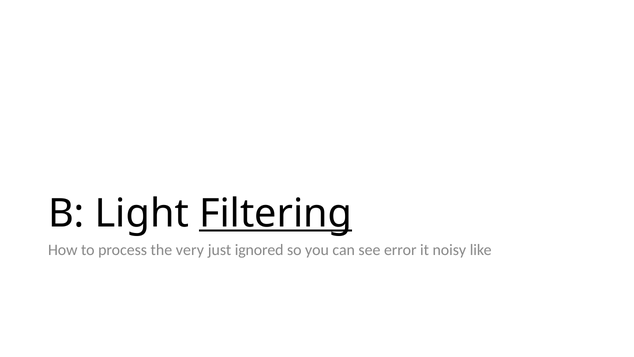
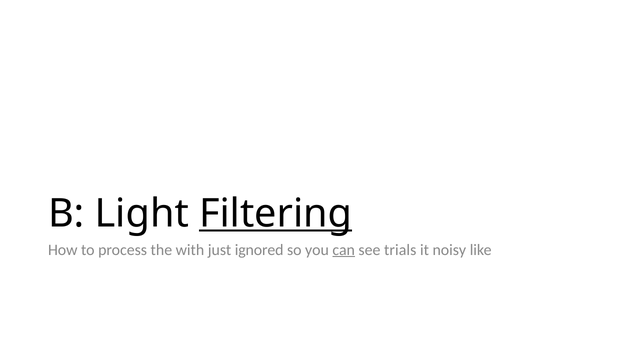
very: very -> with
can underline: none -> present
error: error -> trials
